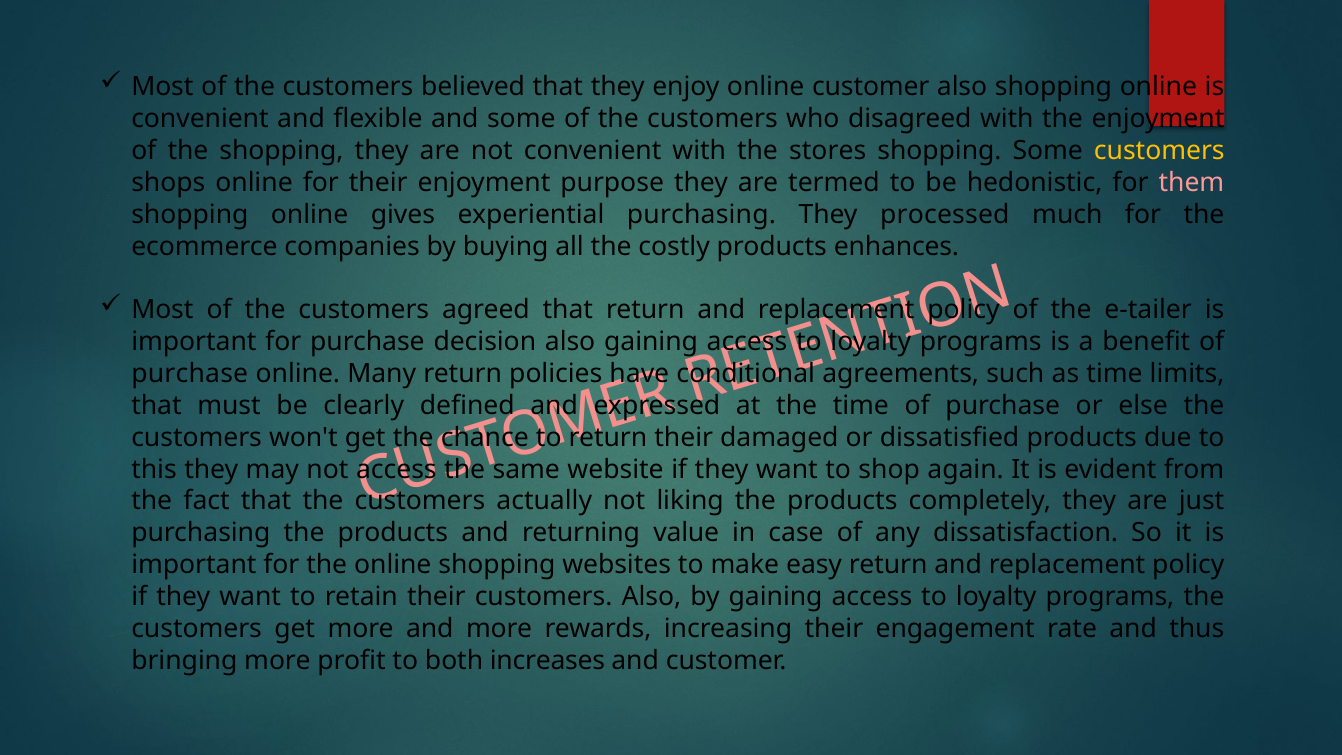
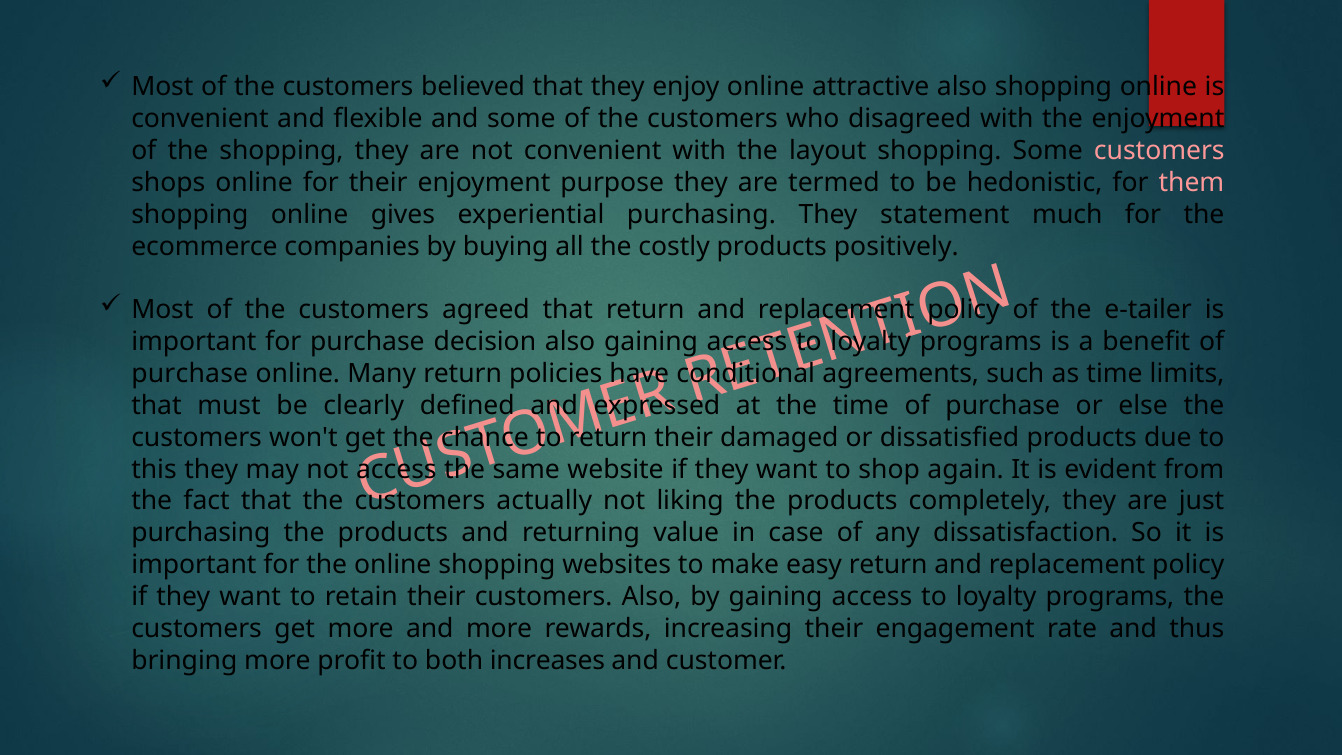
online customer: customer -> attractive
stores: stores -> layout
customers at (1159, 151) colour: yellow -> pink
processed: processed -> statement
enhances: enhances -> positively
